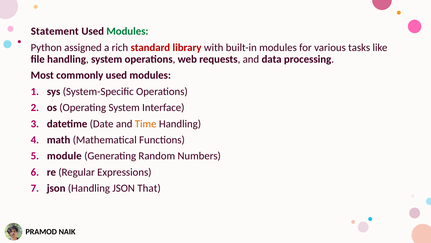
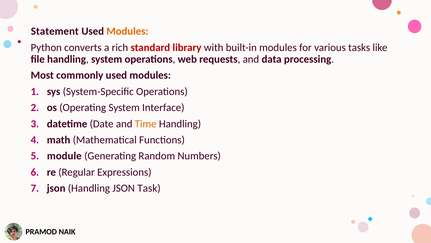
Modules at (127, 31) colour: green -> orange
assigned: assigned -> converts
That: That -> Task
